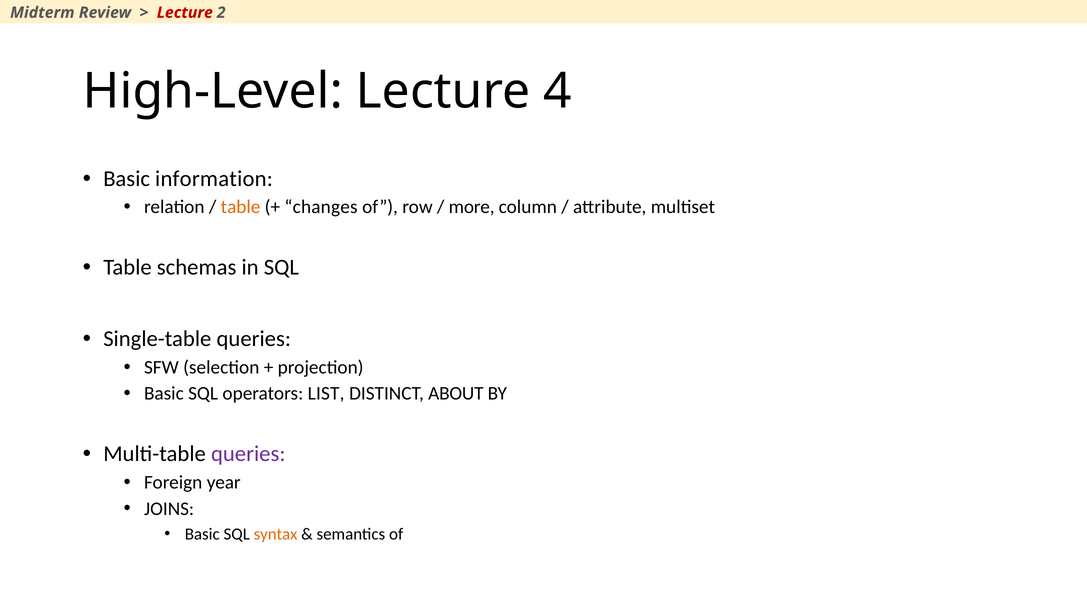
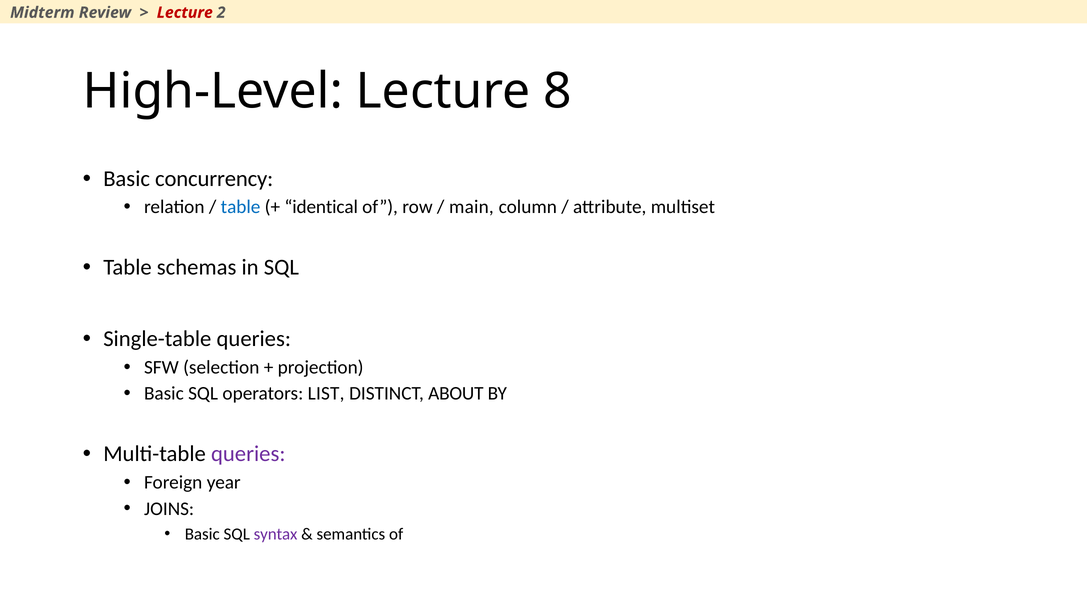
4: 4 -> 8
information: information -> concurrency
table at (241, 207) colour: orange -> blue
changes: changes -> identical
more: more -> main
syntax colour: orange -> purple
